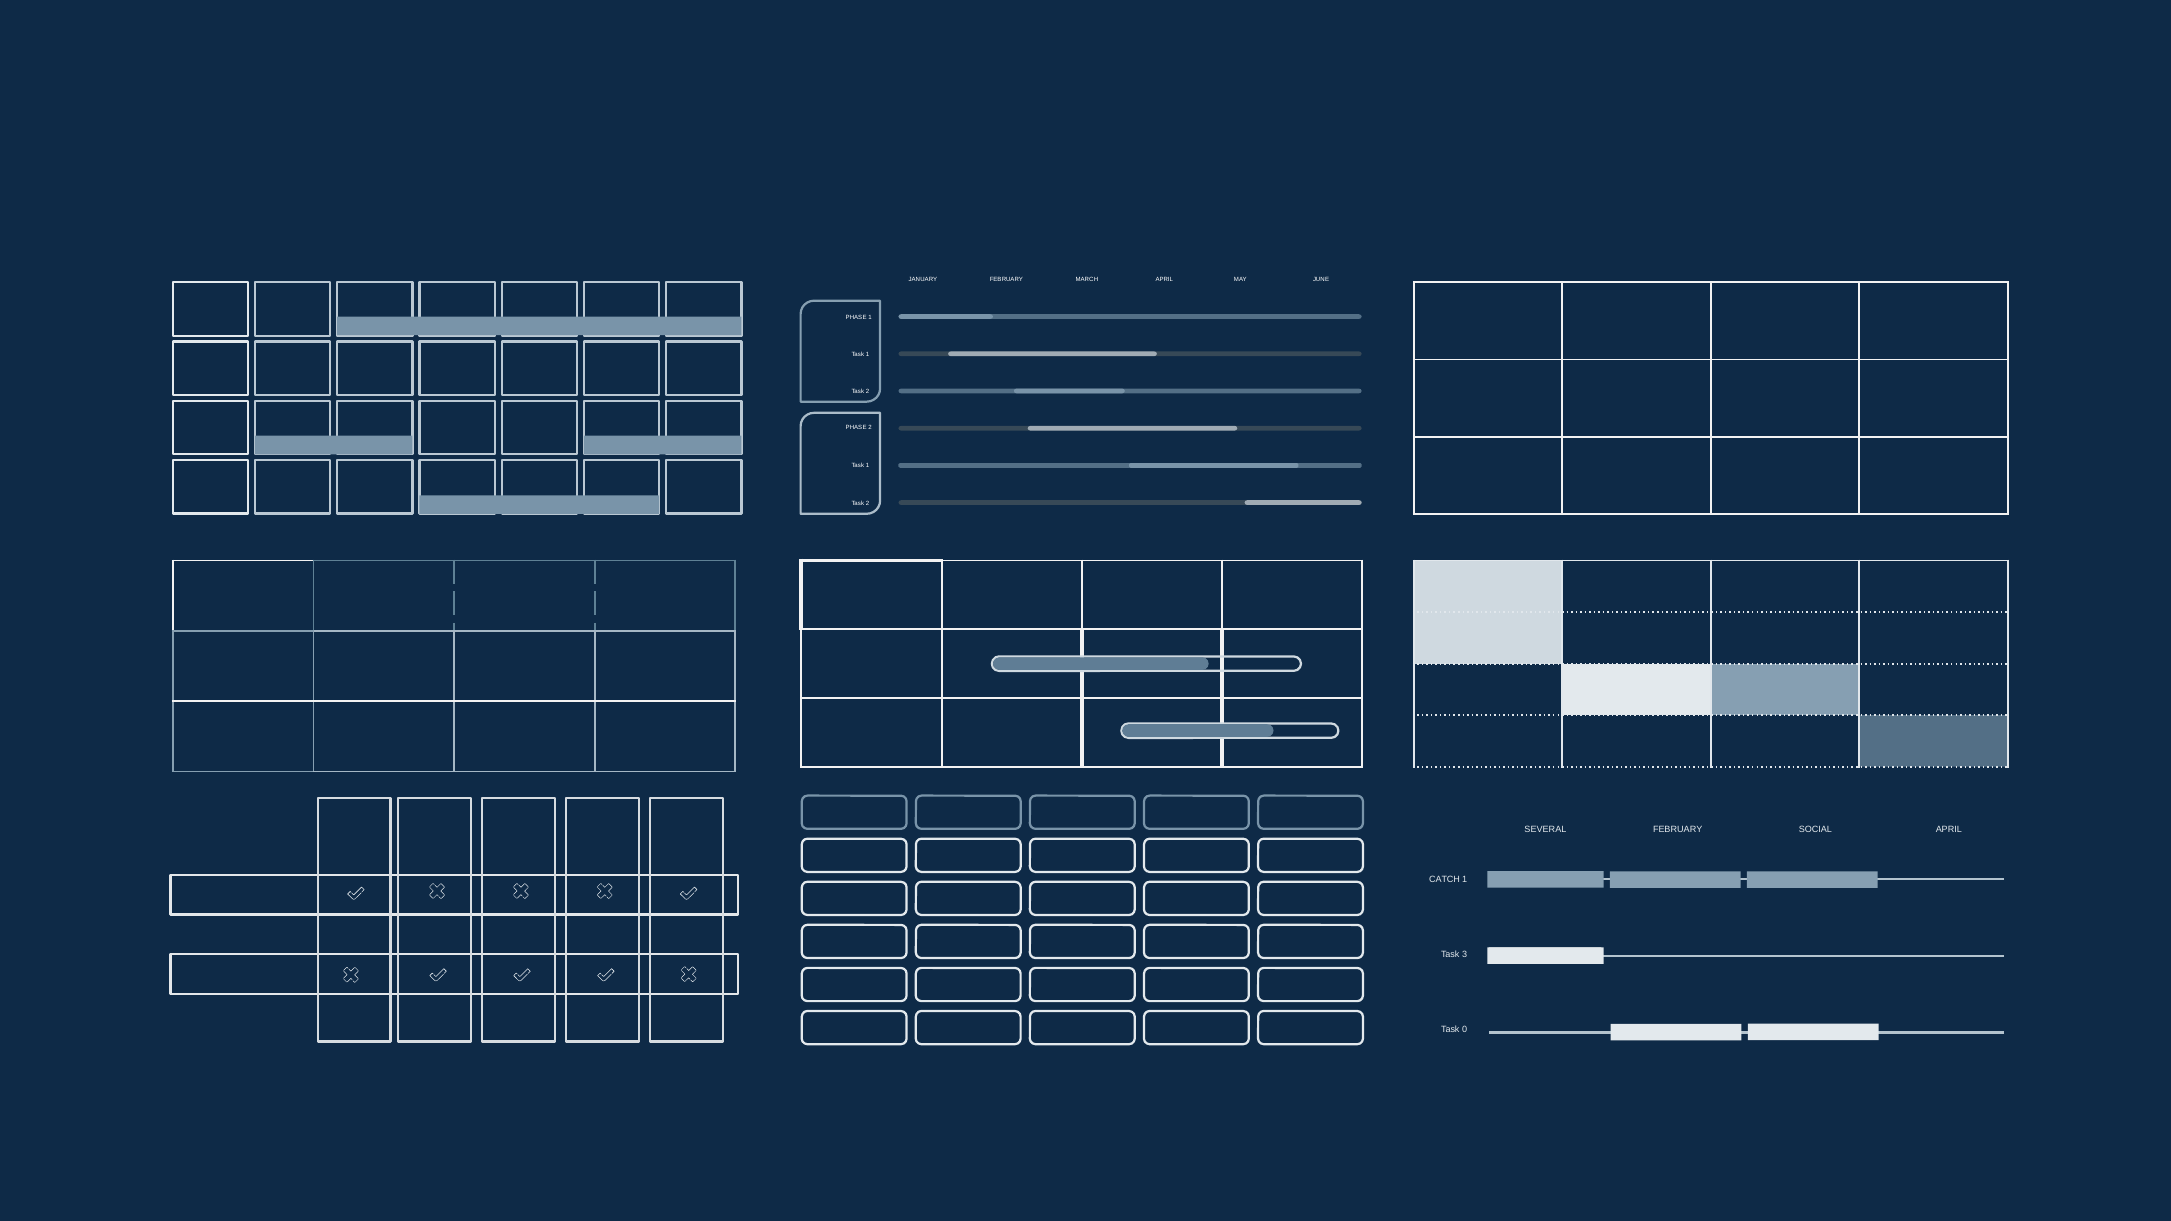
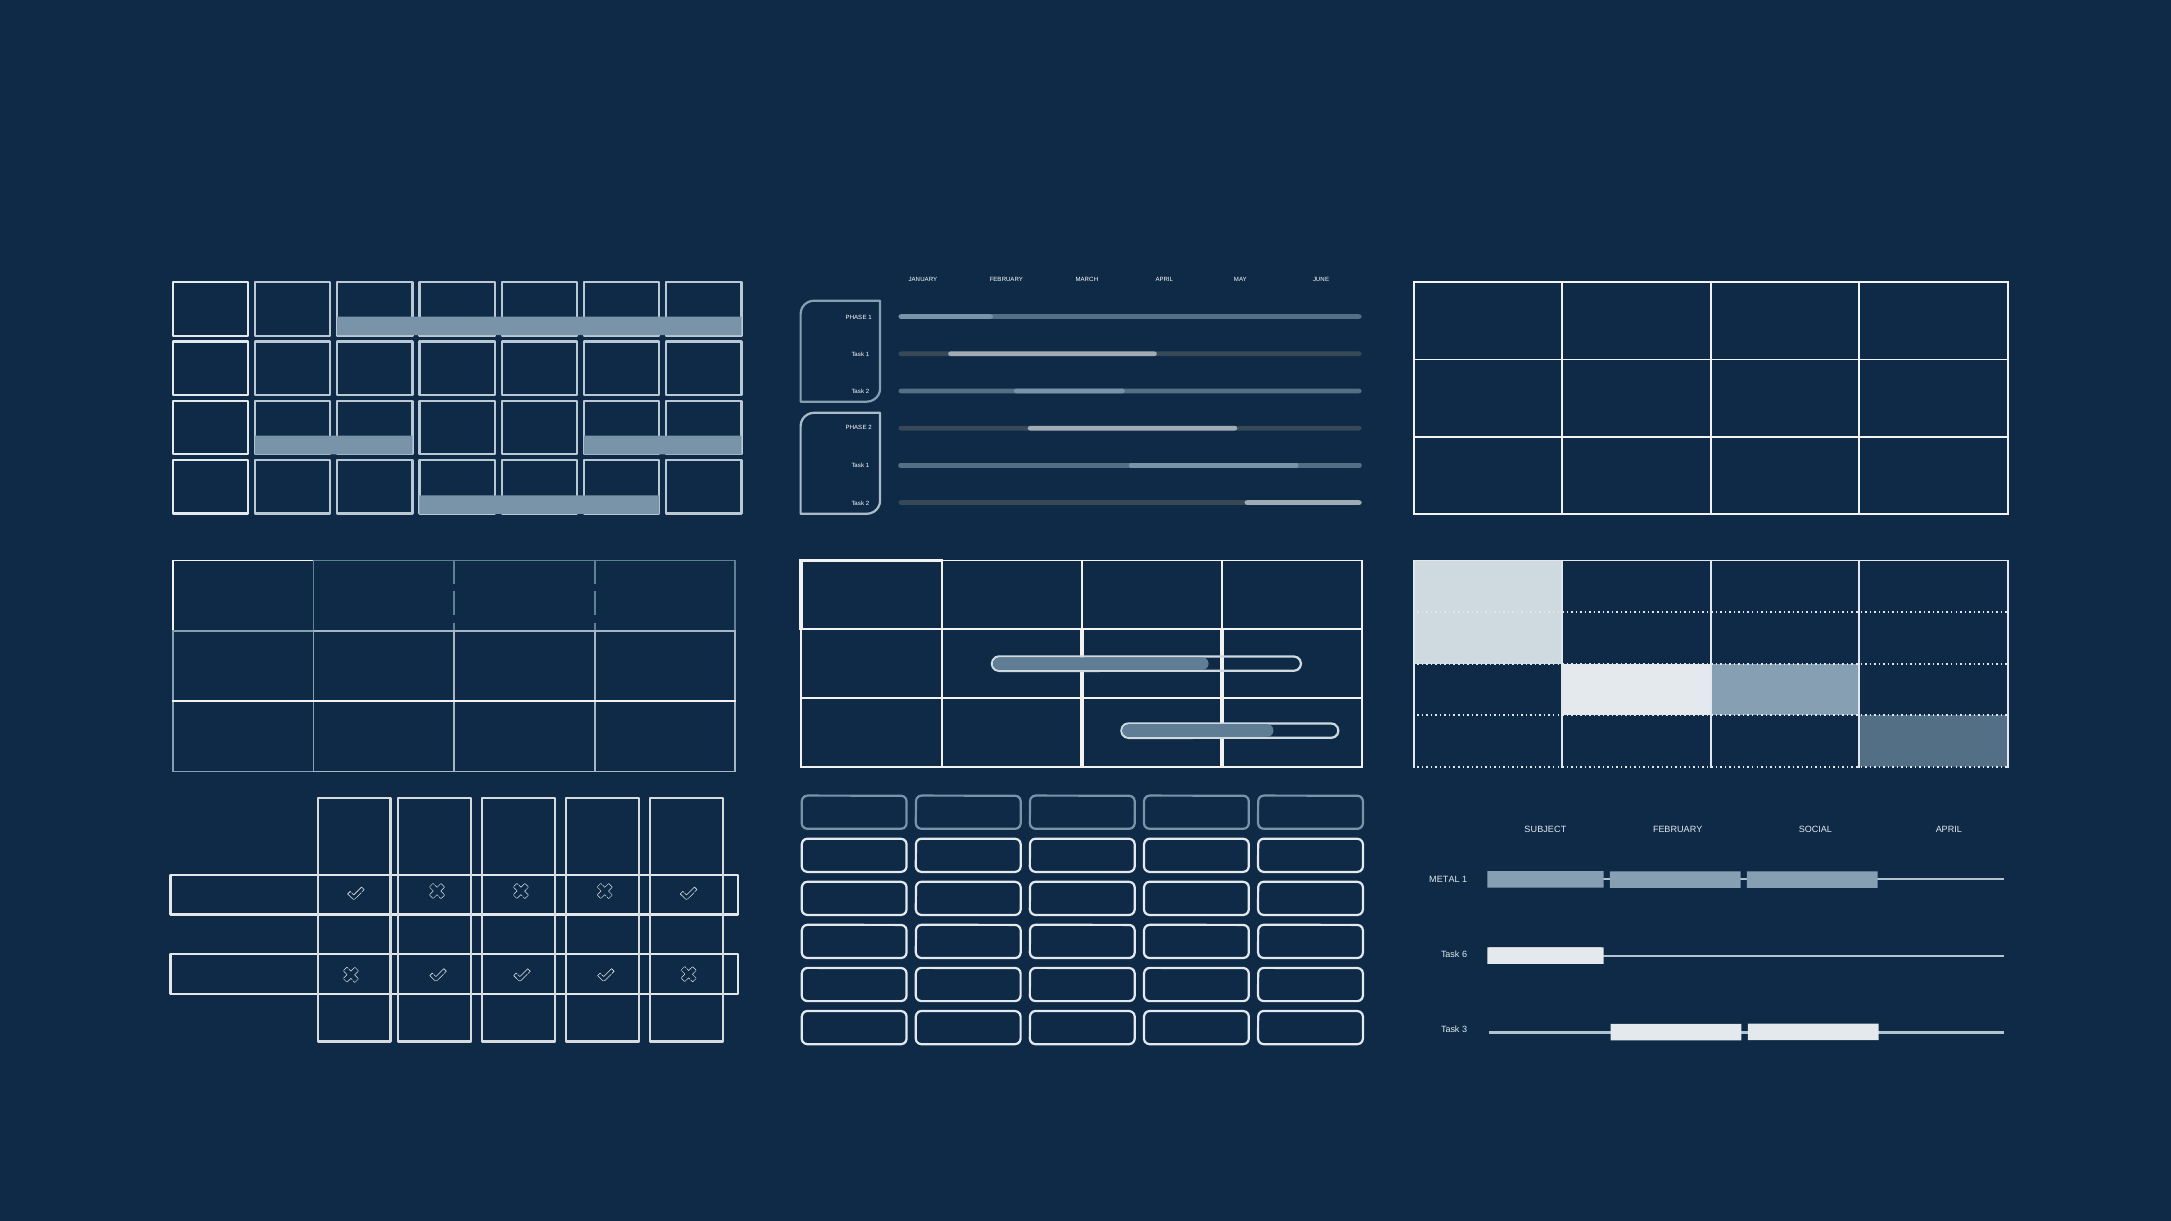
SEVERAL: SEVERAL -> SUBJECT
CATCH: CATCH -> METAL
3: 3 -> 6
0: 0 -> 3
